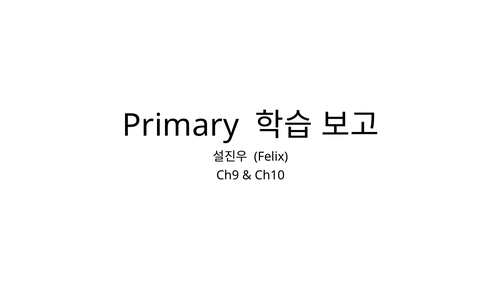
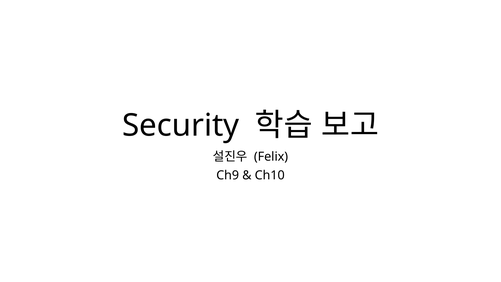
Primary: Primary -> Security
